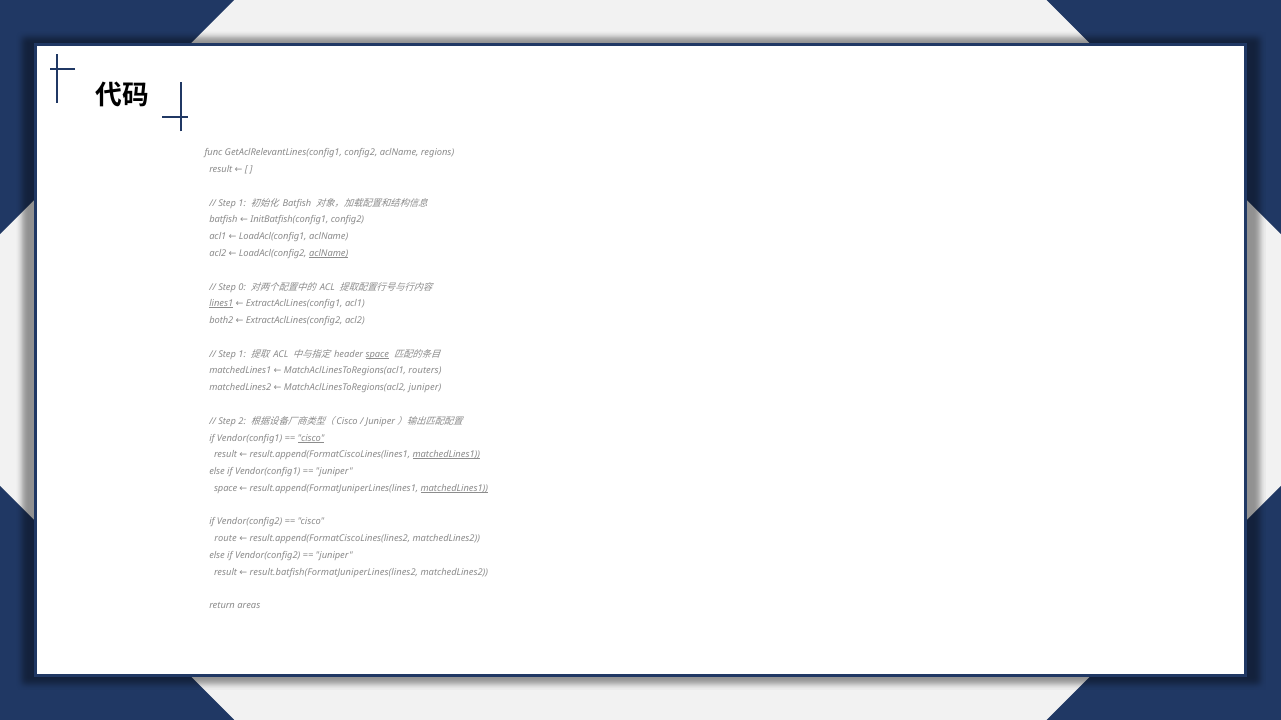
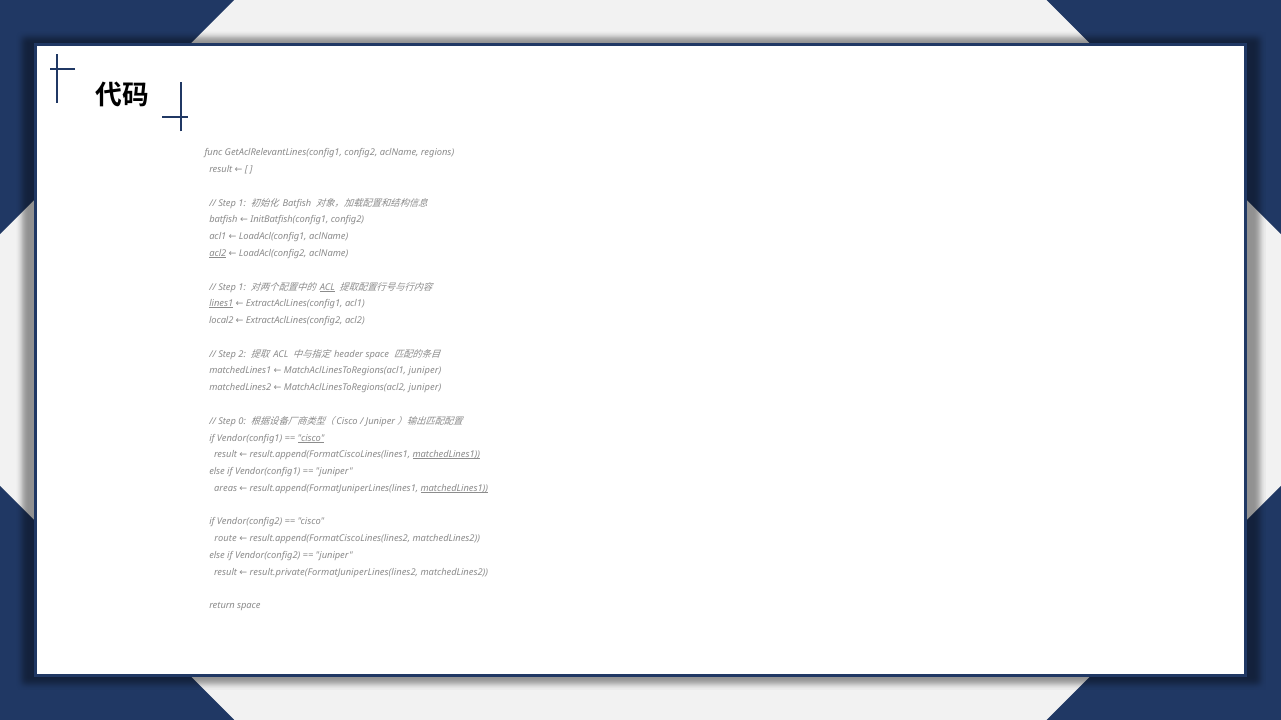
acl2 at (218, 254) underline: none -> present
aclName at (329, 254) underline: present -> none
0 at (242, 287): 0 -> 1
ACL at (327, 287) underline: none -> present
both2: both2 -> local2
1 at (242, 354): 1 -> 2
space at (377, 354) underline: present -> none
MatchAclLinesToRegions(acl1 routers: routers -> juniper
2: 2 -> 0
space at (226, 489): space -> areas
result.batfish(FormatJuniperLines(lines2: result.batfish(FormatJuniperLines(lines2 -> result.private(FormatJuniperLines(lines2
return areas: areas -> space
